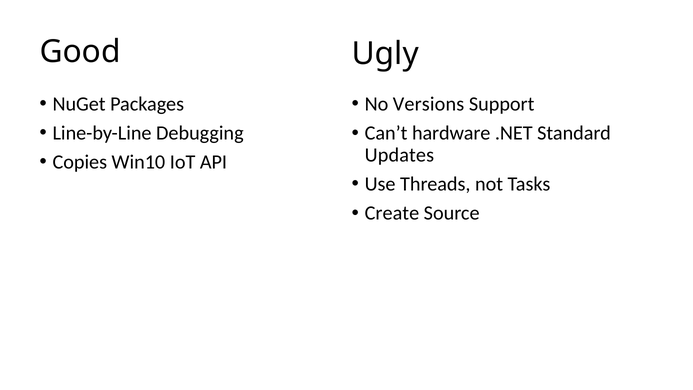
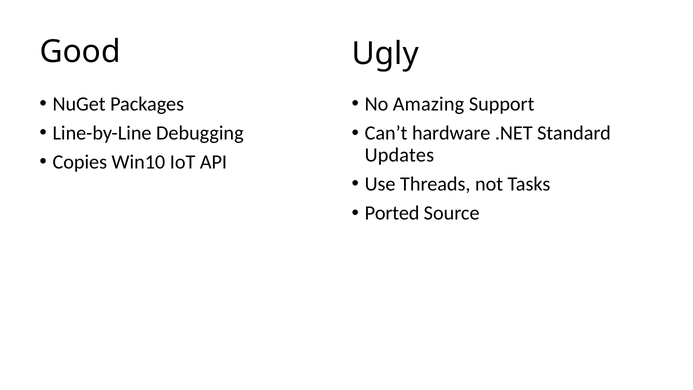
Versions: Versions -> Amazing
Create: Create -> Ported
